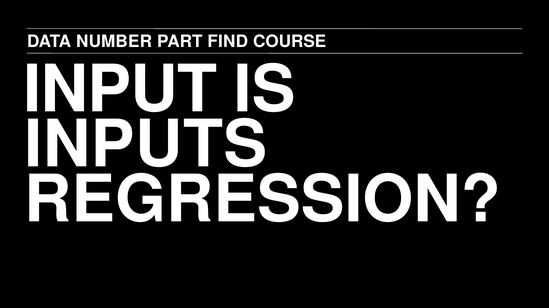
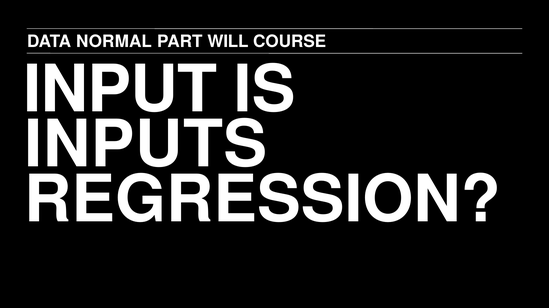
NUMBER: NUMBER -> NORMAL
FIND: FIND -> WILL
